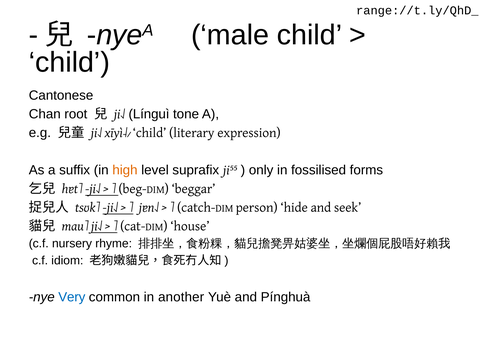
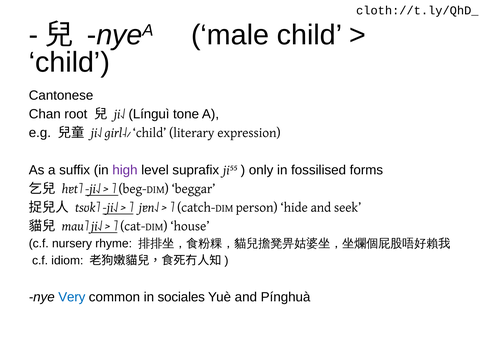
range://t.ly/QhD_: range://t.ly/QhD_ -> cloth://t.ly/QhD_
xīyì˨˩: xīyì˨˩ -> girl˨˩
high colour: orange -> purple
another: another -> sociales
